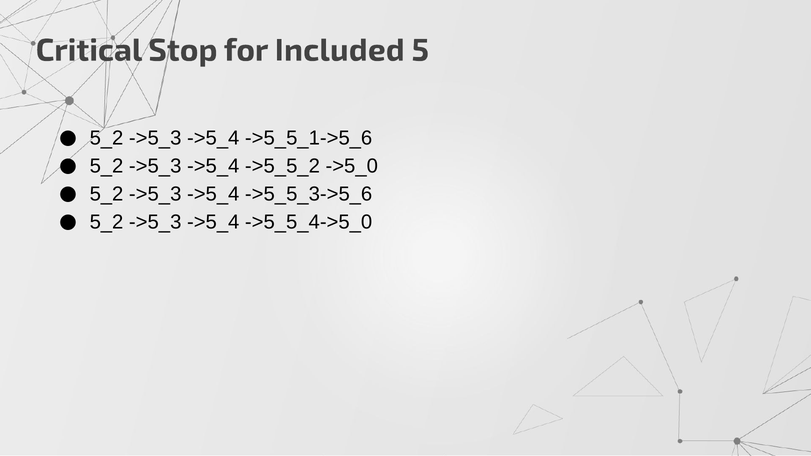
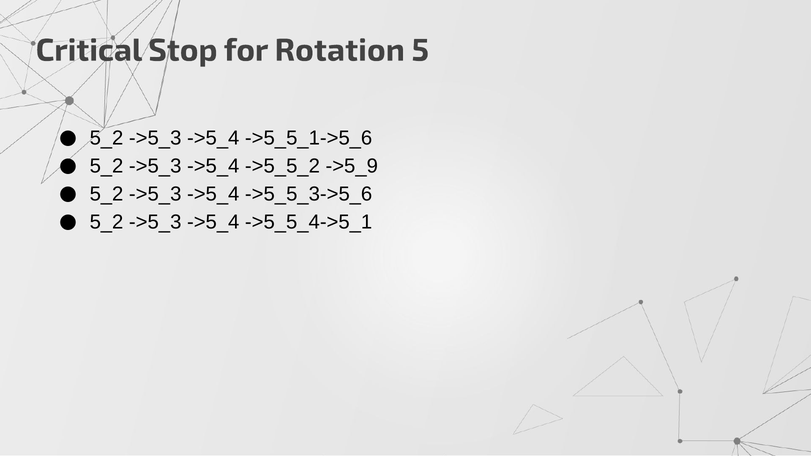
Included: Included -> Rotation
->5_0: ->5_0 -> ->5_9
->5_5_4->5_0: ->5_5_4->5_0 -> ->5_5_4->5_1
